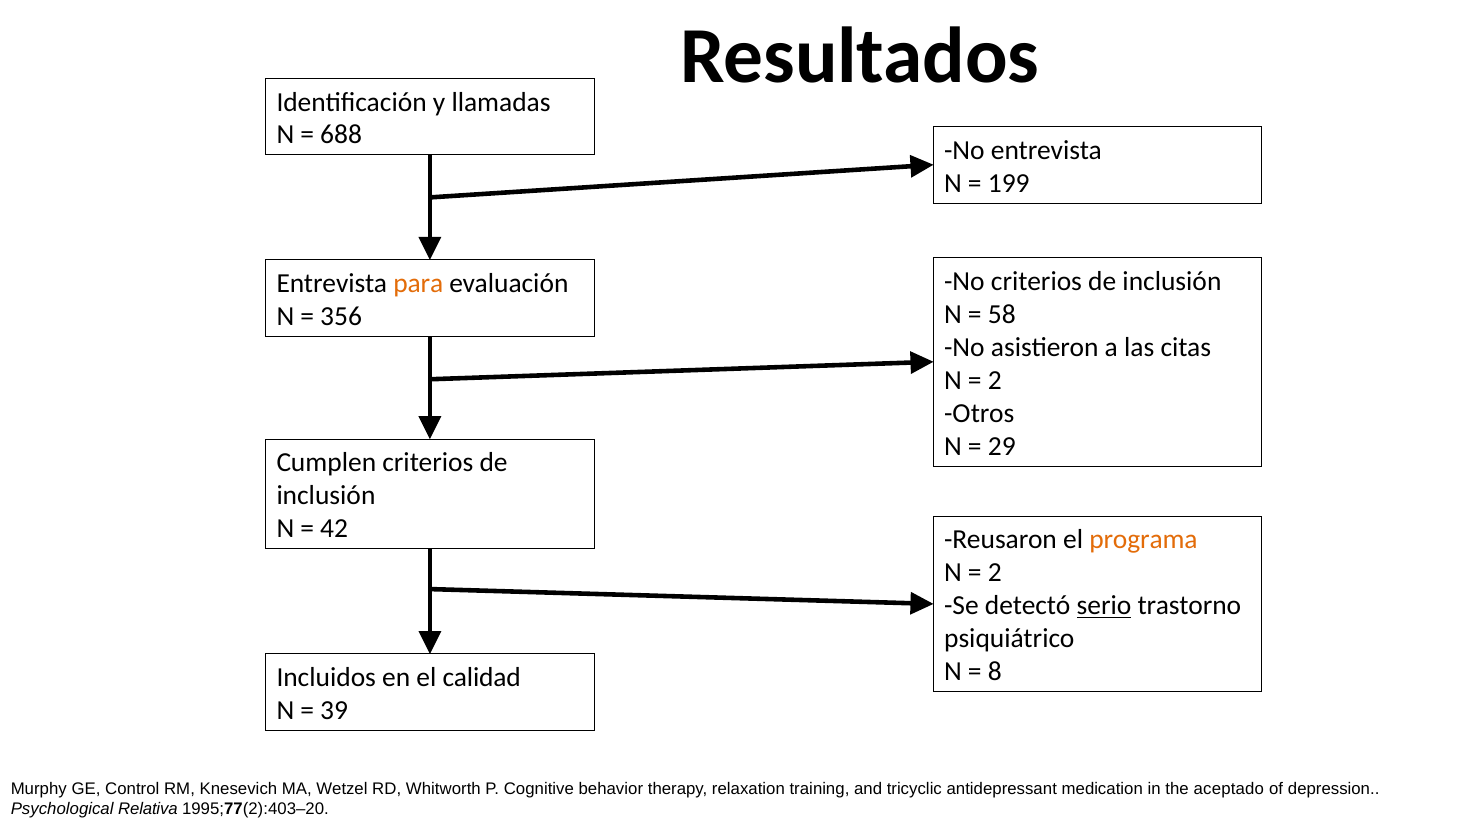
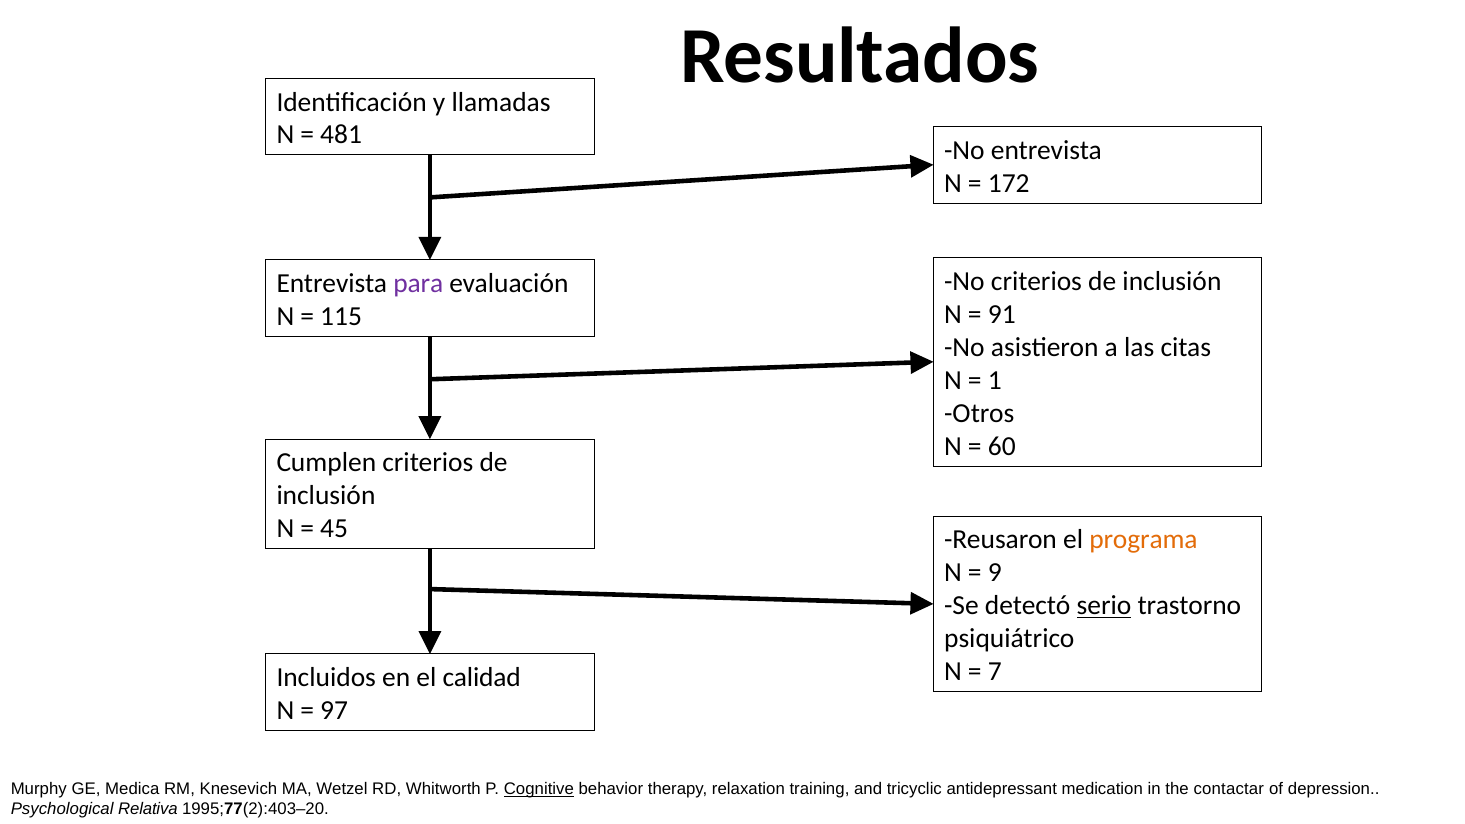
688: 688 -> 481
199: 199 -> 172
para colour: orange -> purple
58: 58 -> 91
356: 356 -> 115
2 at (995, 380): 2 -> 1
29: 29 -> 60
42: 42 -> 45
2 at (995, 573): 2 -> 9
8: 8 -> 7
39: 39 -> 97
Control: Control -> Medica
Cognitive underline: none -> present
aceptado: aceptado -> contactar
